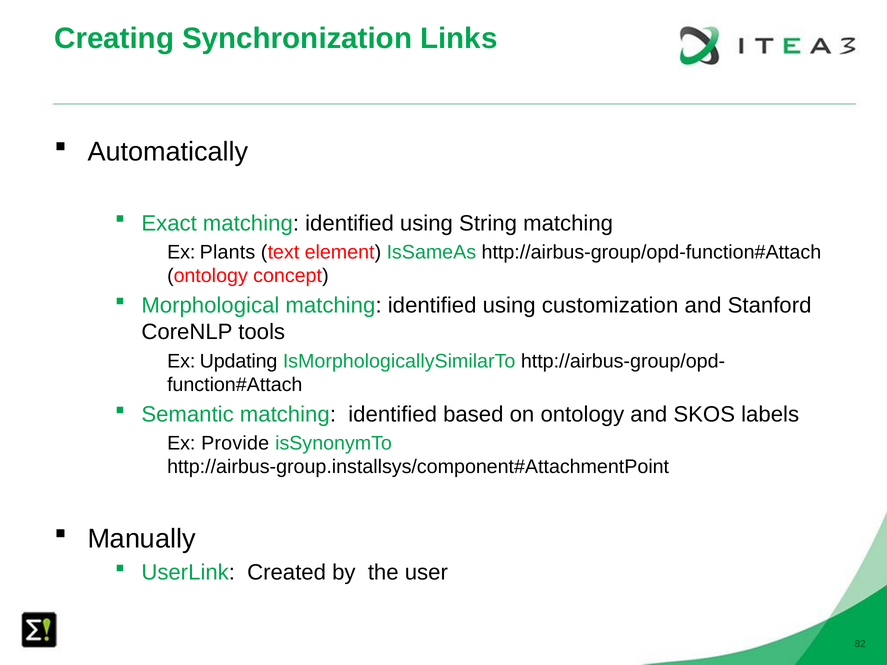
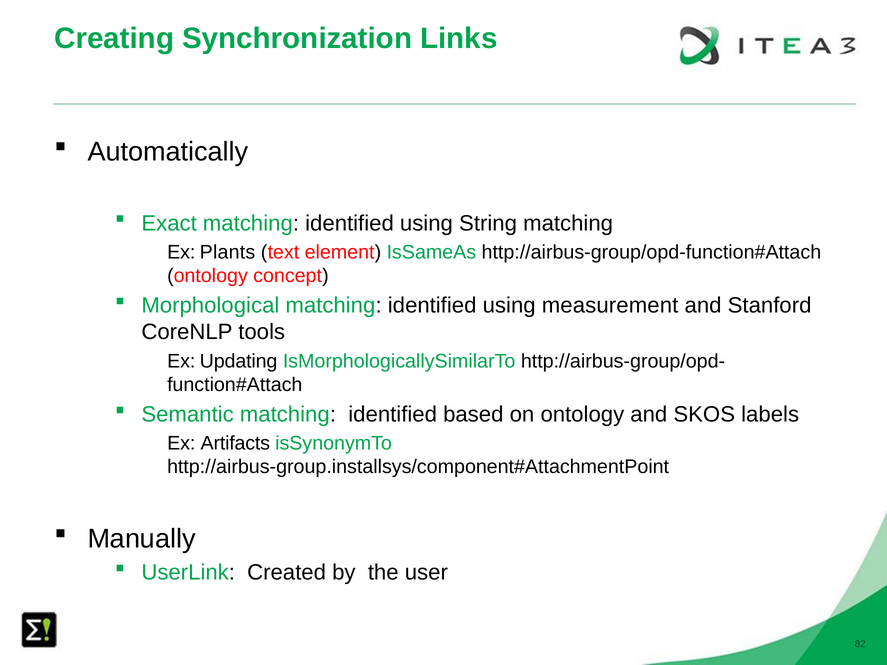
customization: customization -> measurement
Provide: Provide -> Artifacts
